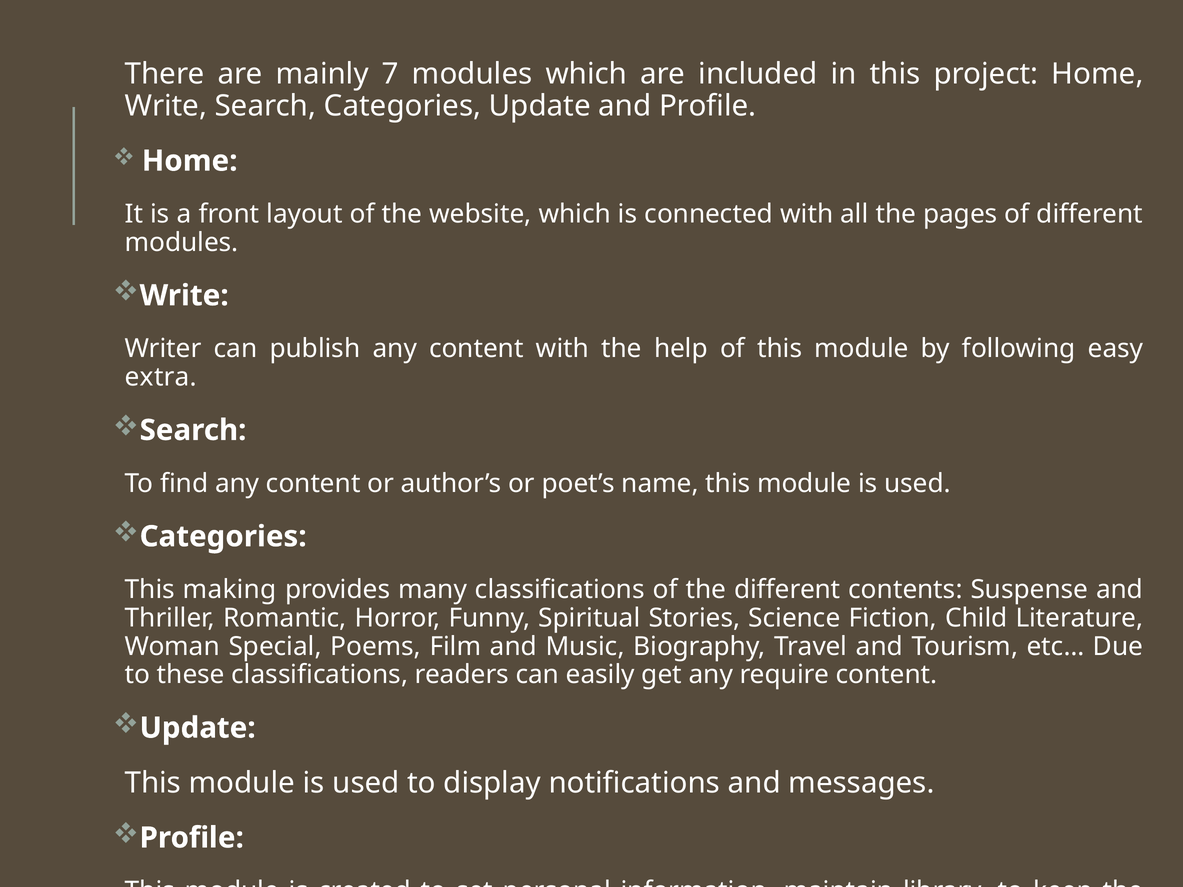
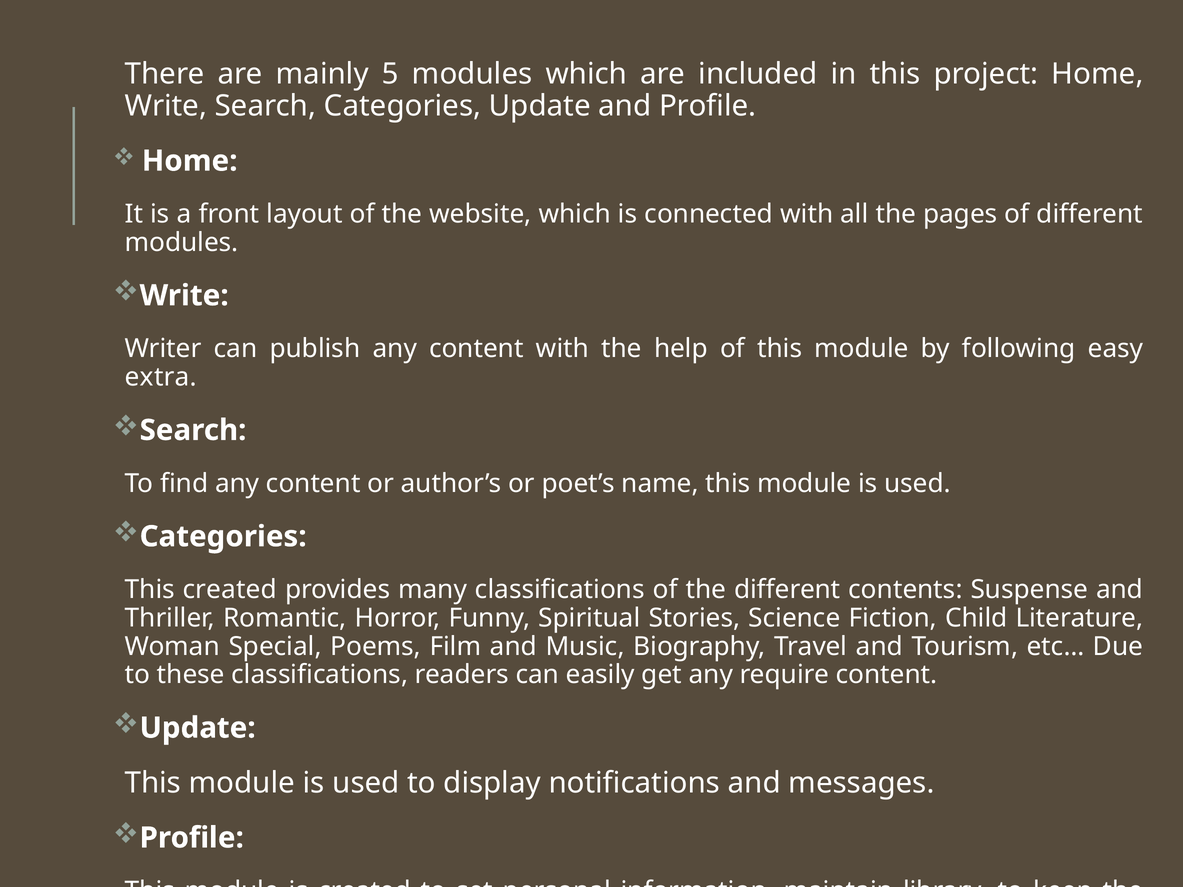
7: 7 -> 5
This making: making -> created
